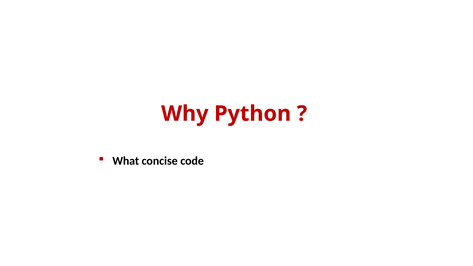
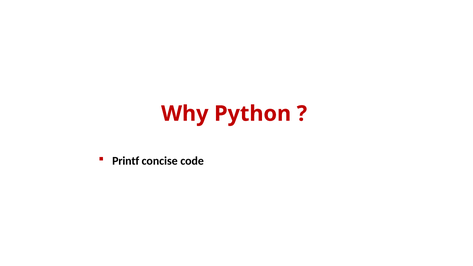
What: What -> Printf
